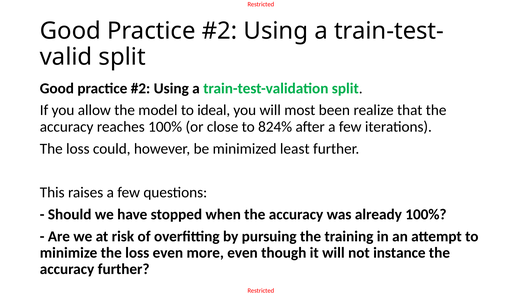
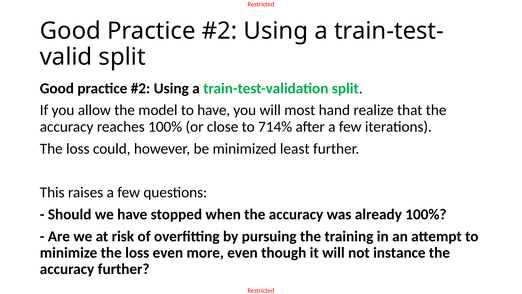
to ideal: ideal -> have
been: been -> hand
824%: 824% -> 714%
